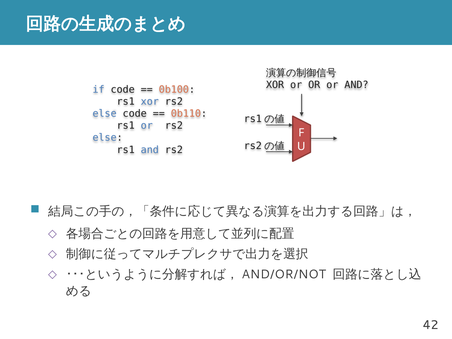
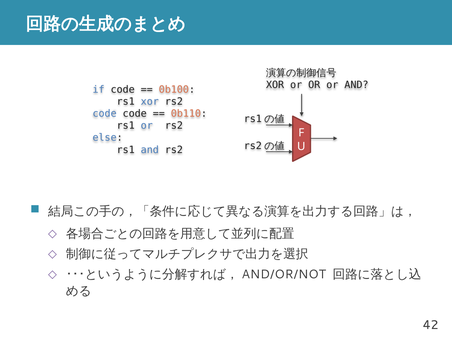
else at (105, 114): else -> code
